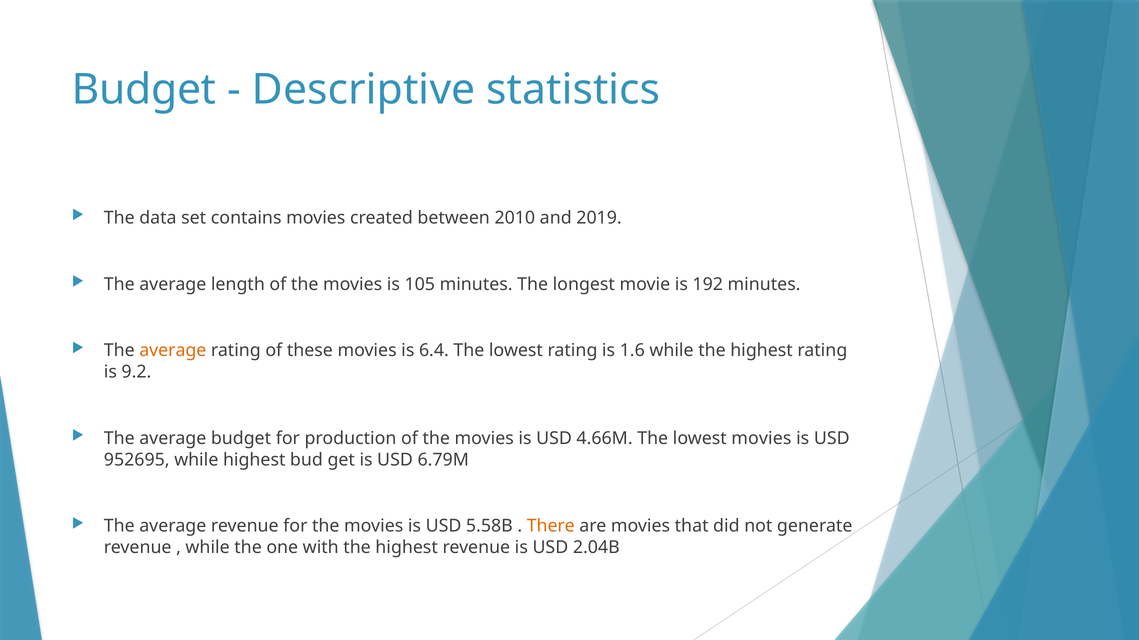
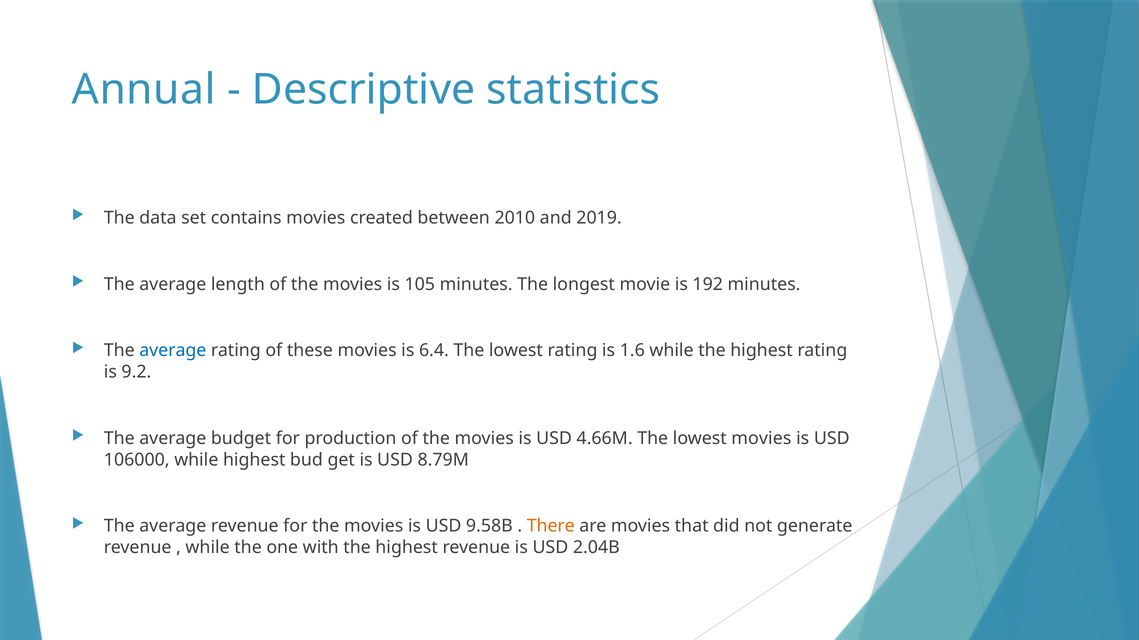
Budget at (144, 90): Budget -> Annual
average at (173, 351) colour: orange -> blue
952695: 952695 -> 106000
6.79M: 6.79M -> 8.79M
5.58B: 5.58B -> 9.58B
